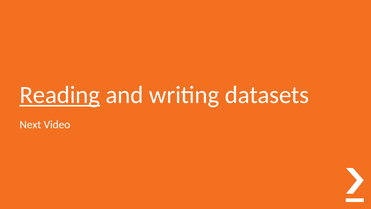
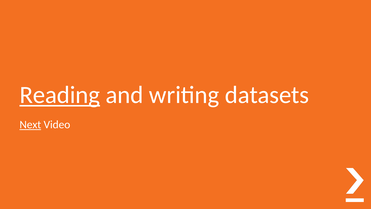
Next underline: none -> present
